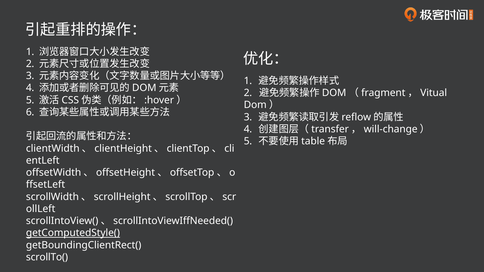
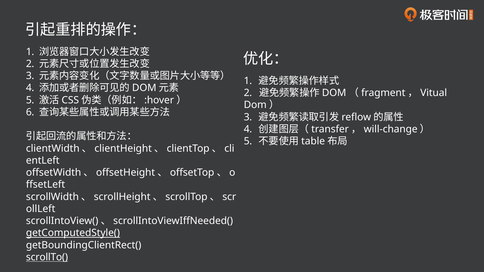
scrollTo( underline: none -> present
